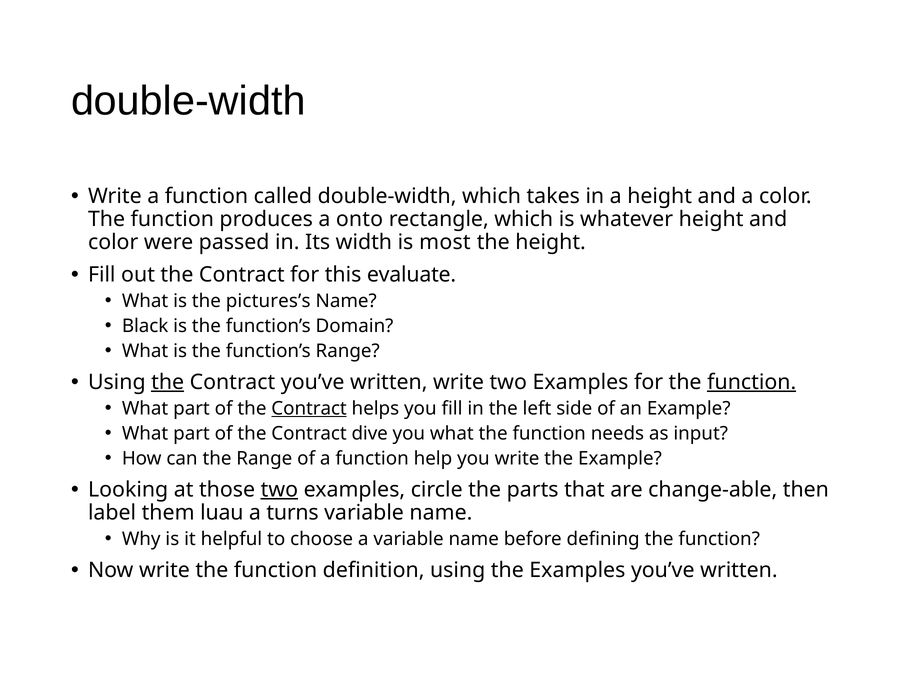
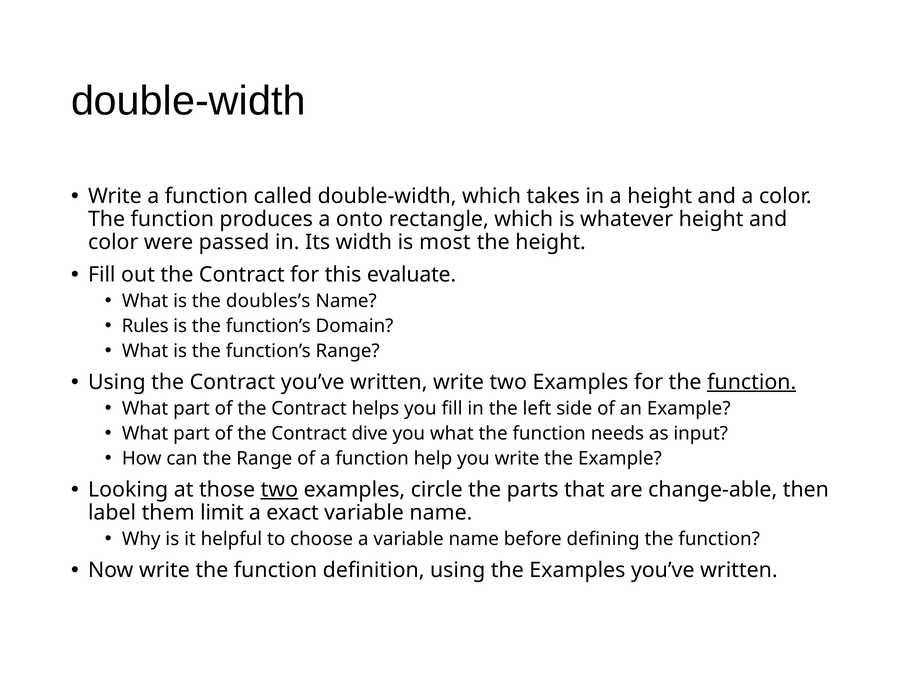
pictures’s: pictures’s -> doubles’s
Black: Black -> Rules
the at (168, 382) underline: present -> none
Contract at (309, 409) underline: present -> none
luau: luau -> limit
turns: turns -> exact
